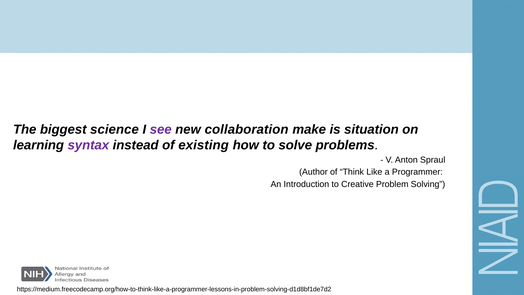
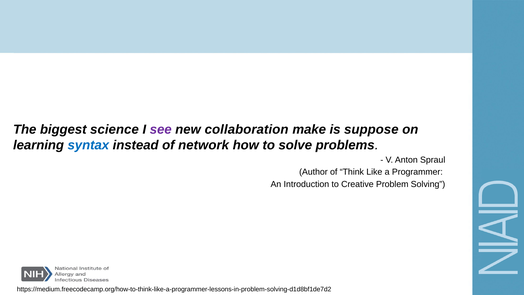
situation: situation -> suppose
syntax colour: purple -> blue
existing: existing -> network
